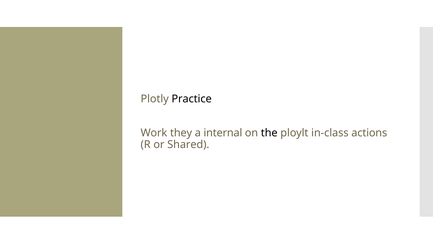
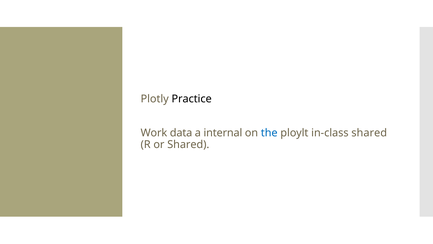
they: they -> data
the colour: black -> blue
in-class actions: actions -> shared
